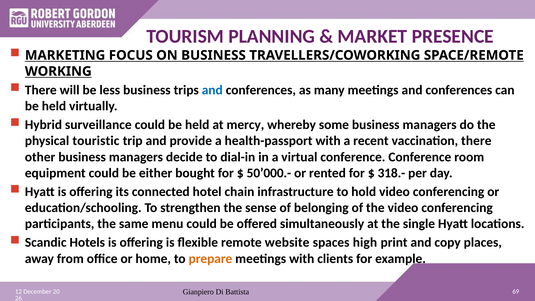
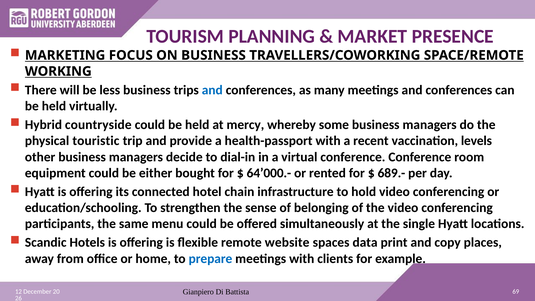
surveillance: surveillance -> countryside
vaccination there: there -> levels
50’000.-: 50’000.- -> 64’000.-
318.-: 318.- -> 689.-
high: high -> data
prepare colour: orange -> blue
